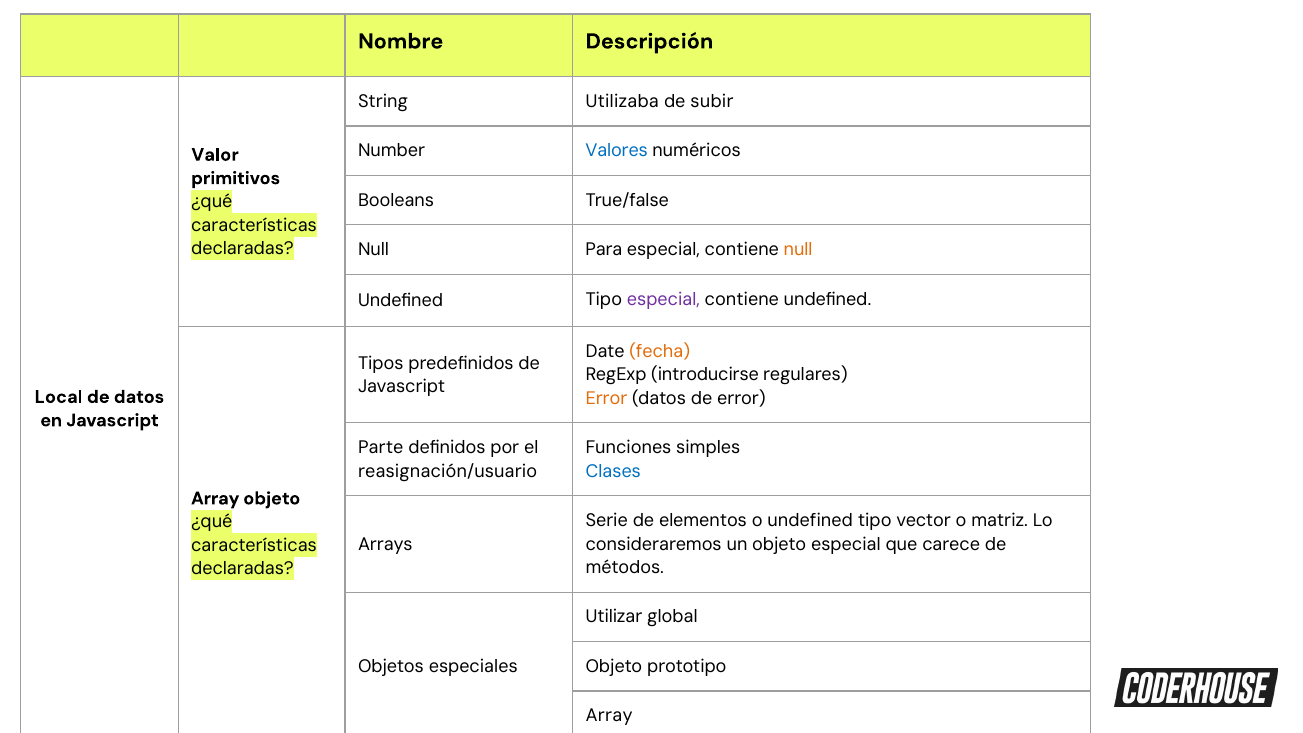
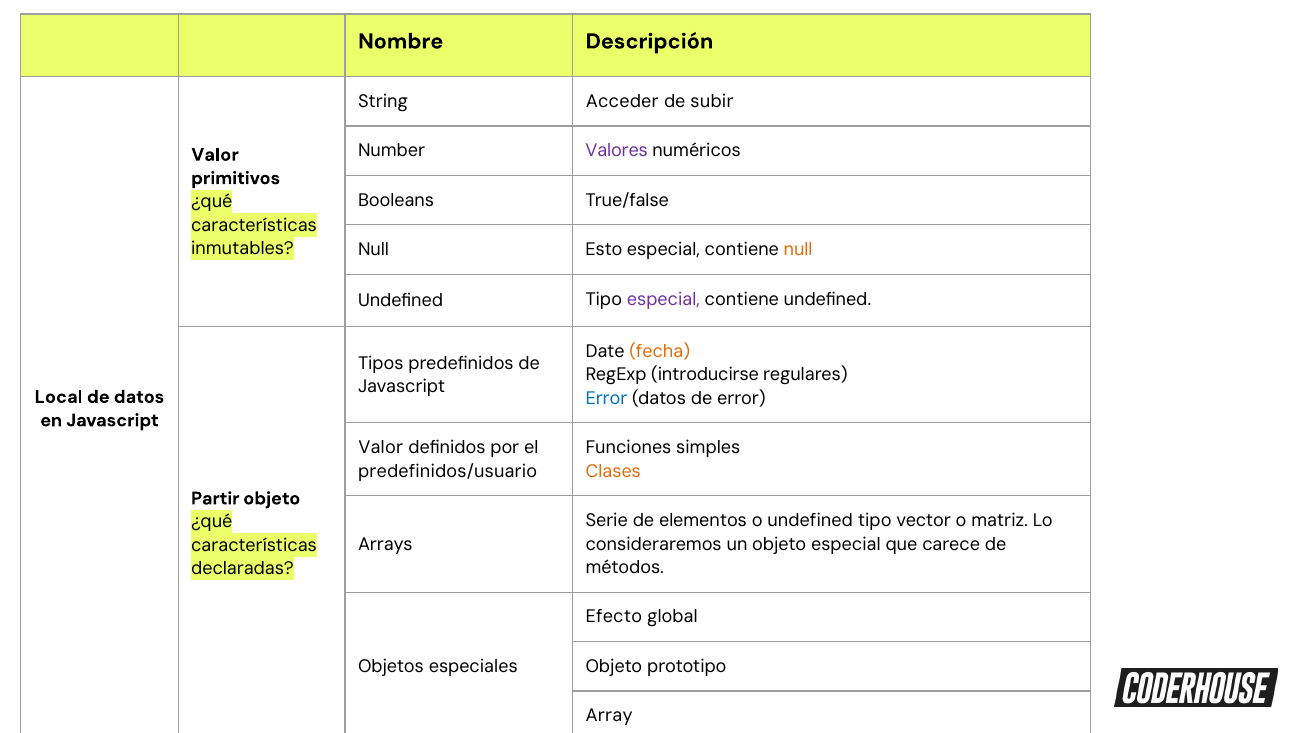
Utilizaba: Utilizaba -> Acceder
Valores colour: blue -> purple
declaradas at (243, 248): declaradas -> inmutables
Para: Para -> Esto
Error at (607, 398) colour: orange -> blue
Parte at (381, 448): Parte -> Valor
reasignación/usuario: reasignación/usuario -> predefinidos/usuario
Clases colour: blue -> orange
Array at (215, 498): Array -> Partir
Utilizar: Utilizar -> Efecto
